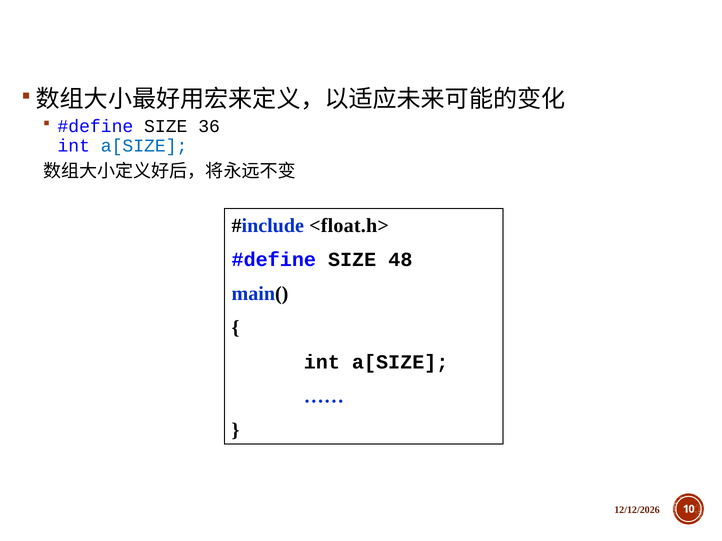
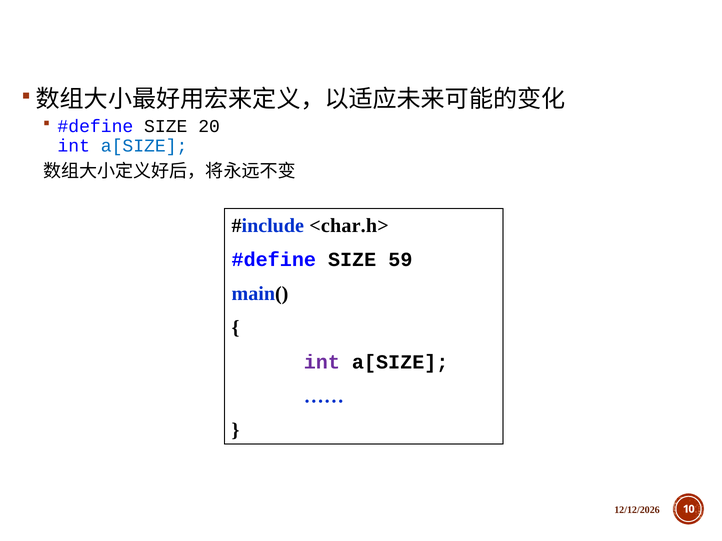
36: 36 -> 20
<float.h>: <float.h> -> <char.h>
48: 48 -> 59
int at (322, 362) colour: black -> purple
